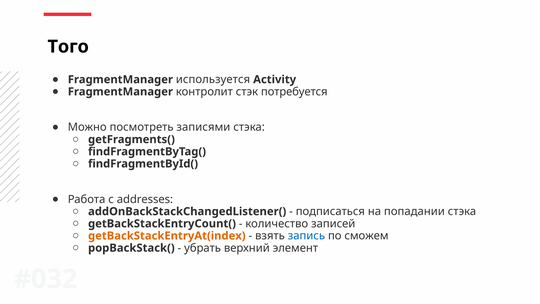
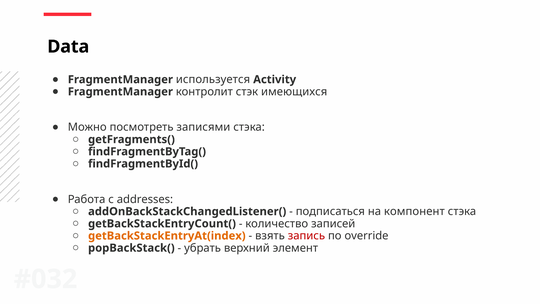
Того: Того -> Data
потребуется: потребуется -> имеющихся
попадании: попадании -> компонент
запись colour: blue -> red
сможем: сможем -> override
